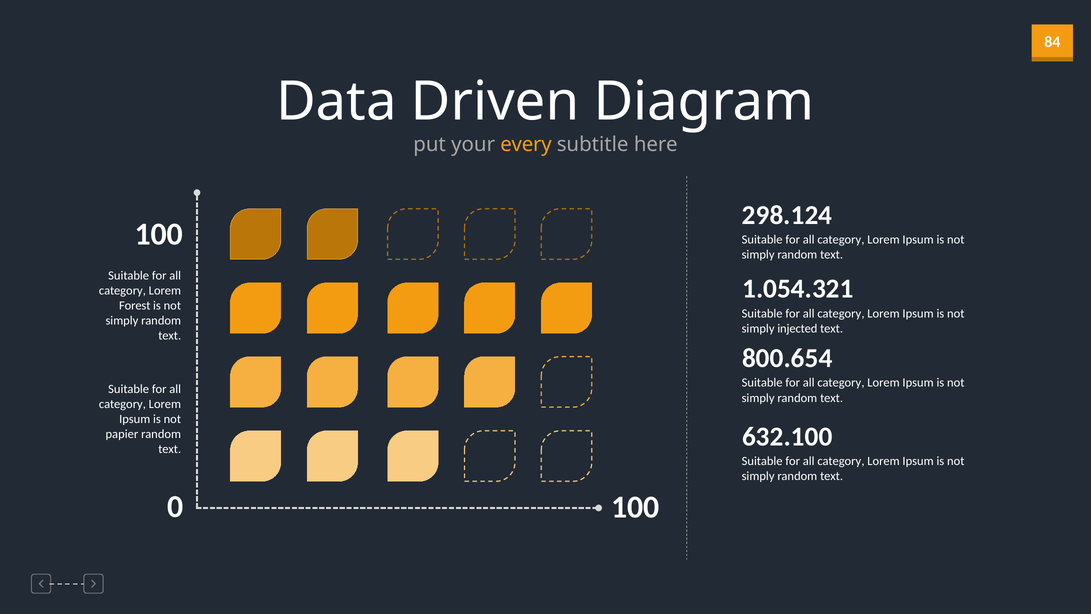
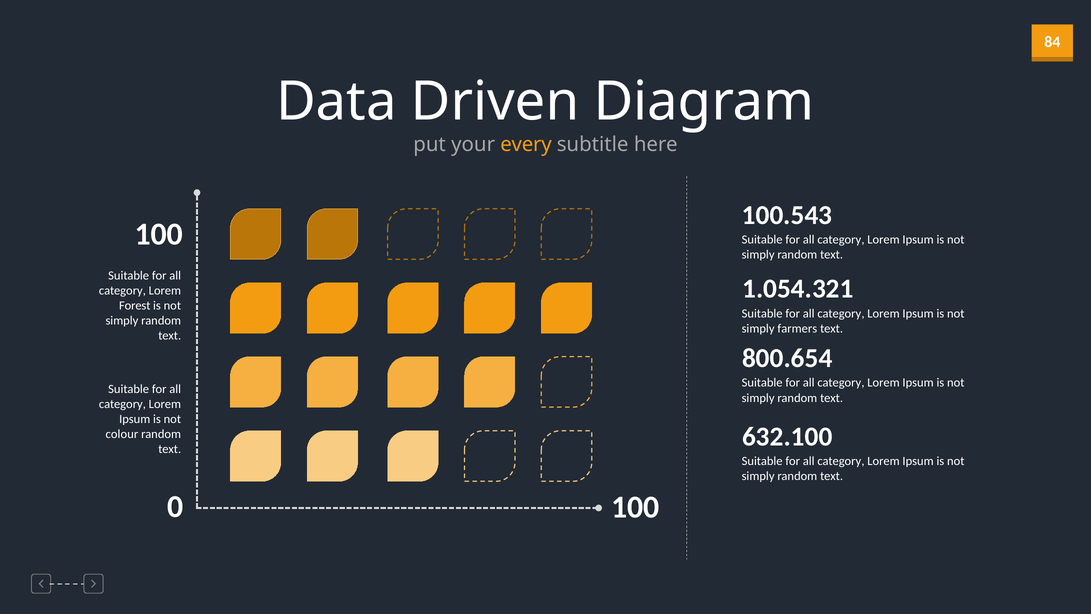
298.124: 298.124 -> 100.543
injected: injected -> farmers
papier: papier -> colour
